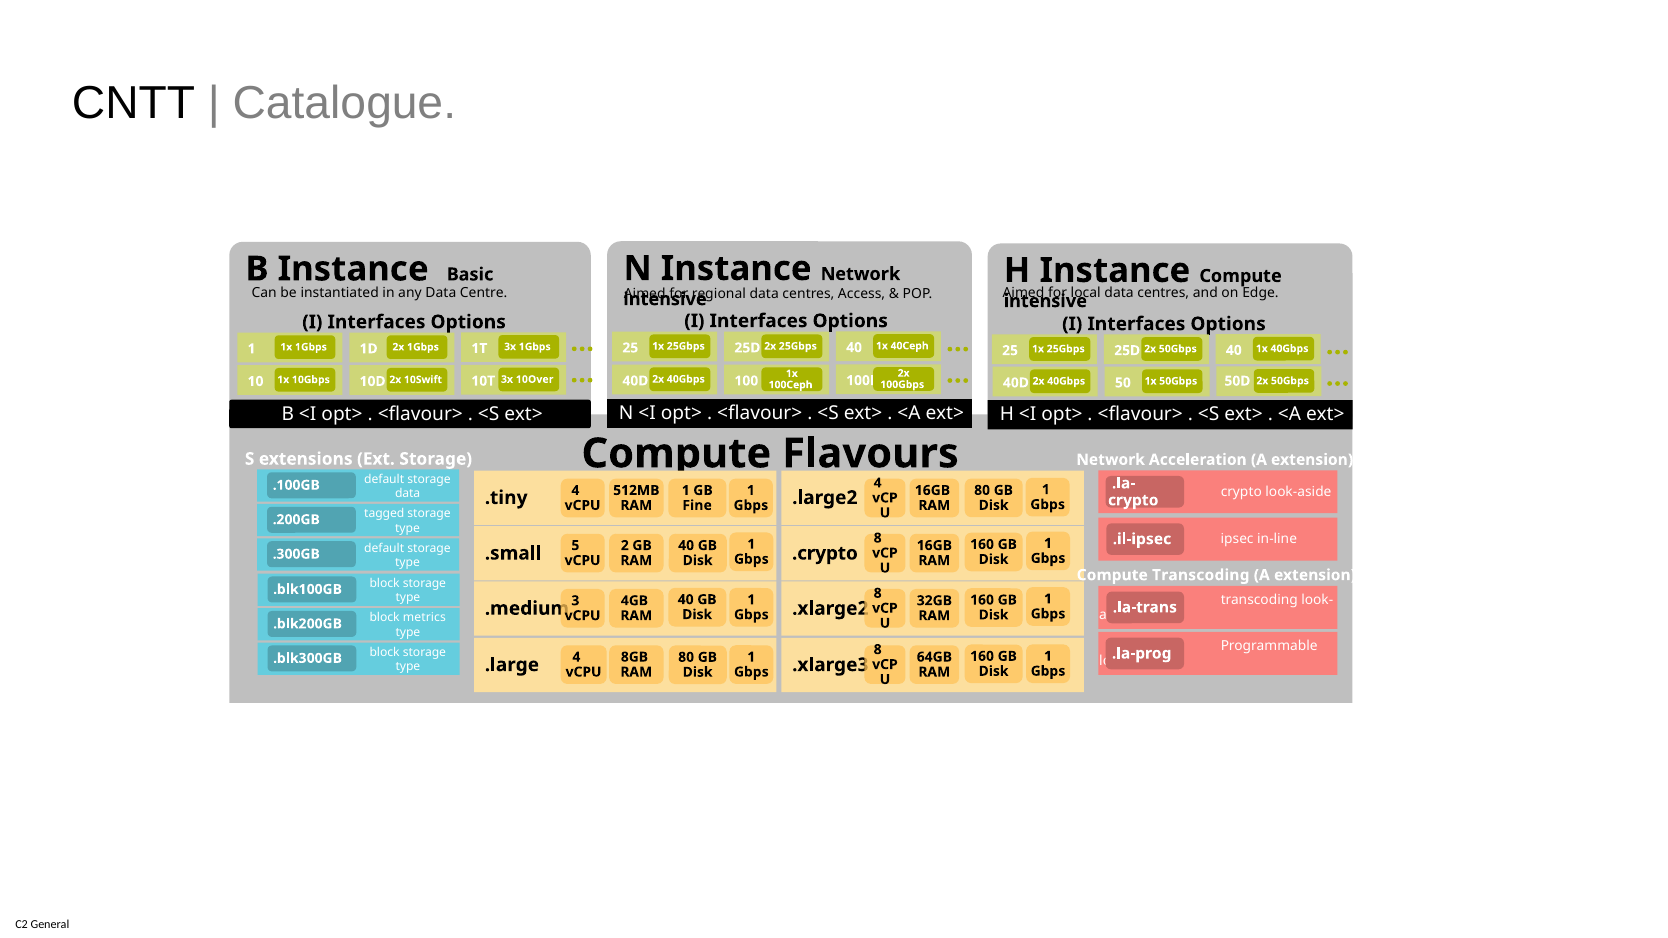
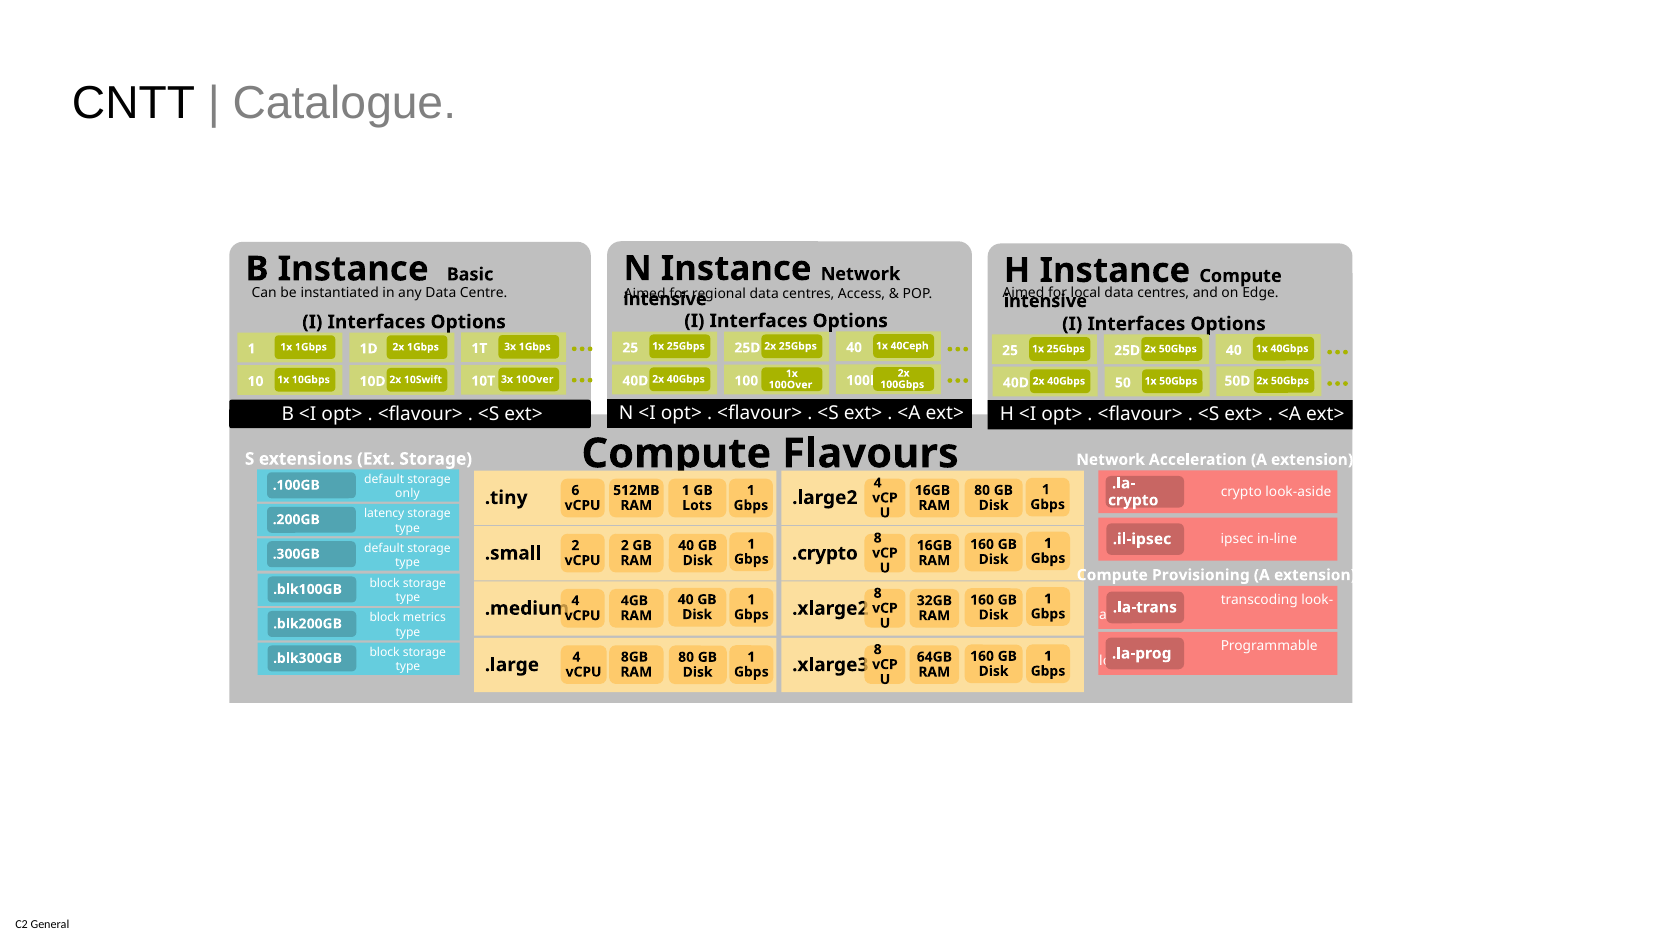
100Ceph: 100Ceph -> 100Over
data at (408, 494): data -> only
.tiny 4: 4 -> 6
Fine: Fine -> Lots
tagged: tagged -> latency
.small 5: 5 -> 2
Compute Transcoding: Transcoding -> Provisioning
.medium 3: 3 -> 4
